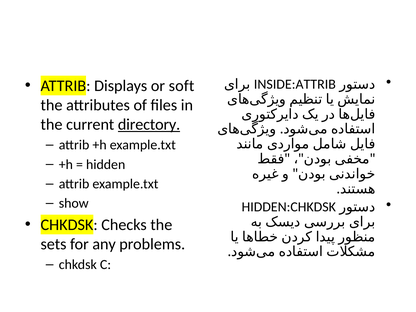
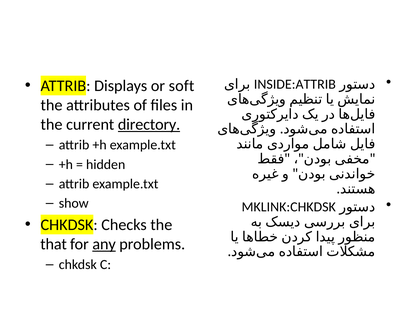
HIDDEN:CHKDSK: HIDDEN:CHKDSK -> MKLINK:CHKDSK
sets: sets -> that
any underline: none -> present
